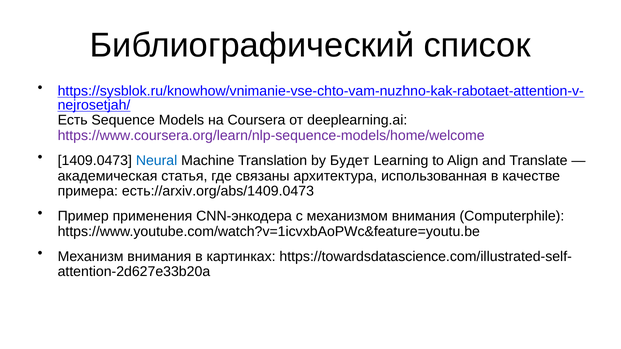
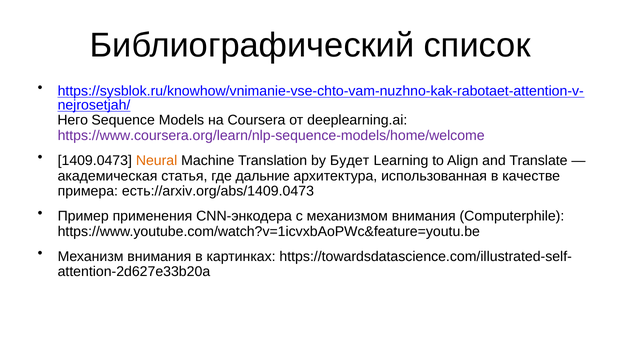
Есть: Есть -> Него
Neural colour: blue -> orange
связаны: связаны -> дальние
